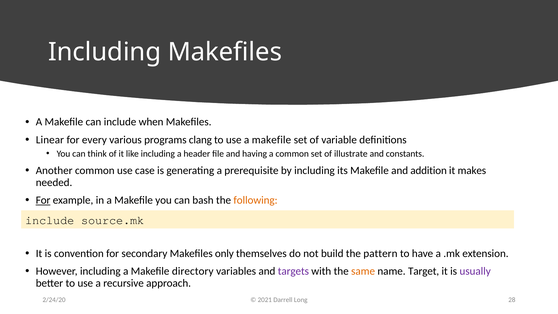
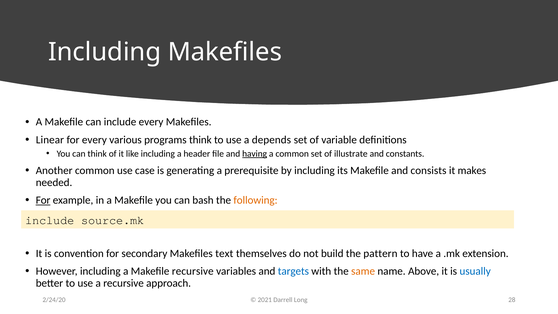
include when: when -> every
programs clang: clang -> think
use a makefile: makefile -> depends
having underline: none -> present
addition: addition -> consists
only: only -> text
Makefile directory: directory -> recursive
targets colour: purple -> blue
Target: Target -> Above
usually colour: purple -> blue
